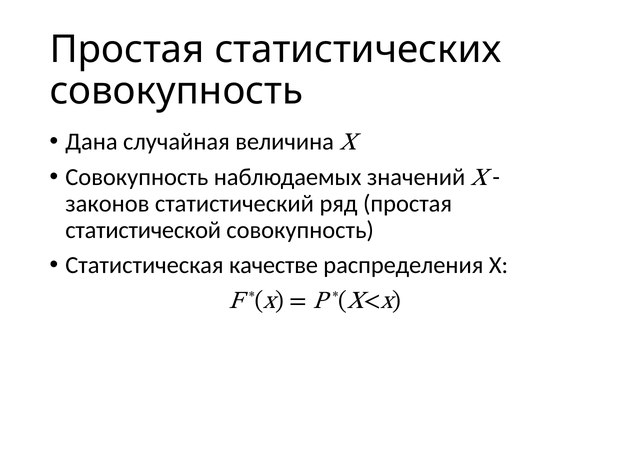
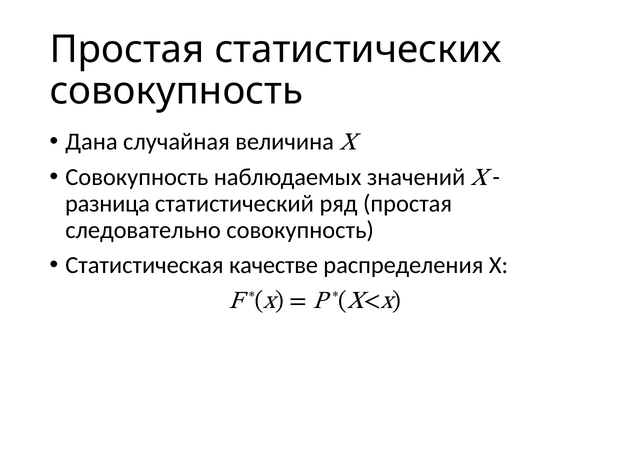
законов: законов -> разница
статистической: статистической -> следовательно
